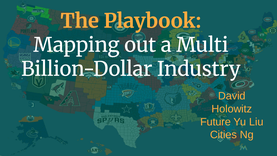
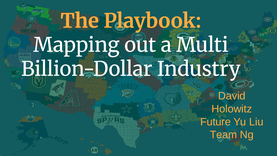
Cities: Cities -> Team
